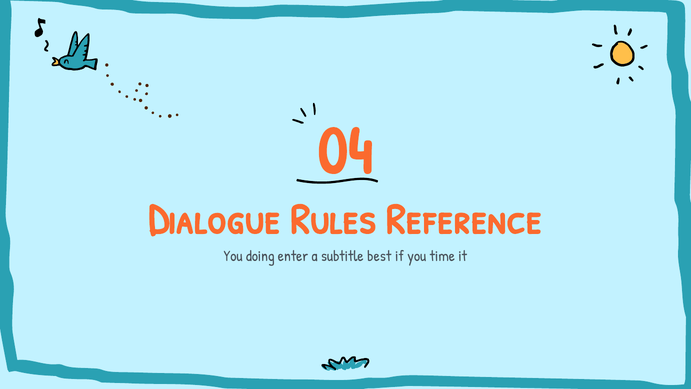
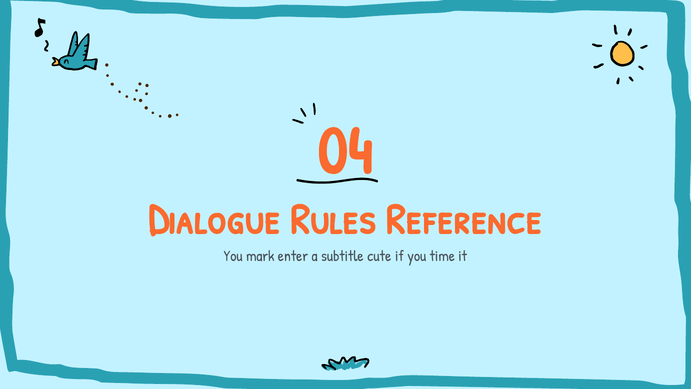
doing: doing -> mark
best: best -> cute
